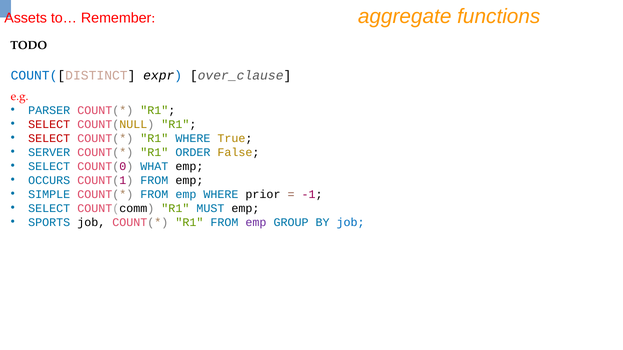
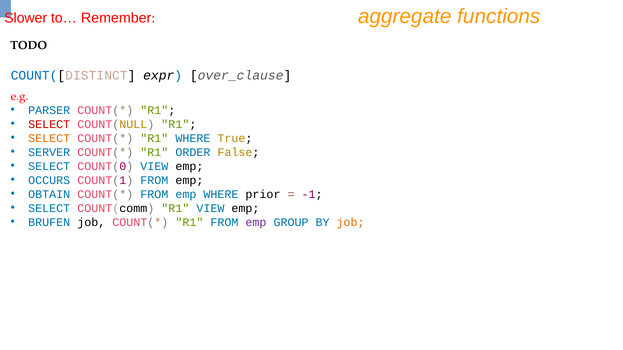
Assets: Assets -> Slower
SELECT at (49, 138) colour: red -> orange
COUNT(0 WHAT: WHAT -> VIEW
SIMPLE: SIMPLE -> OBTAIN
R1 MUST: MUST -> VIEW
SPORTS: SPORTS -> BRUFEN
job at (351, 222) colour: blue -> orange
